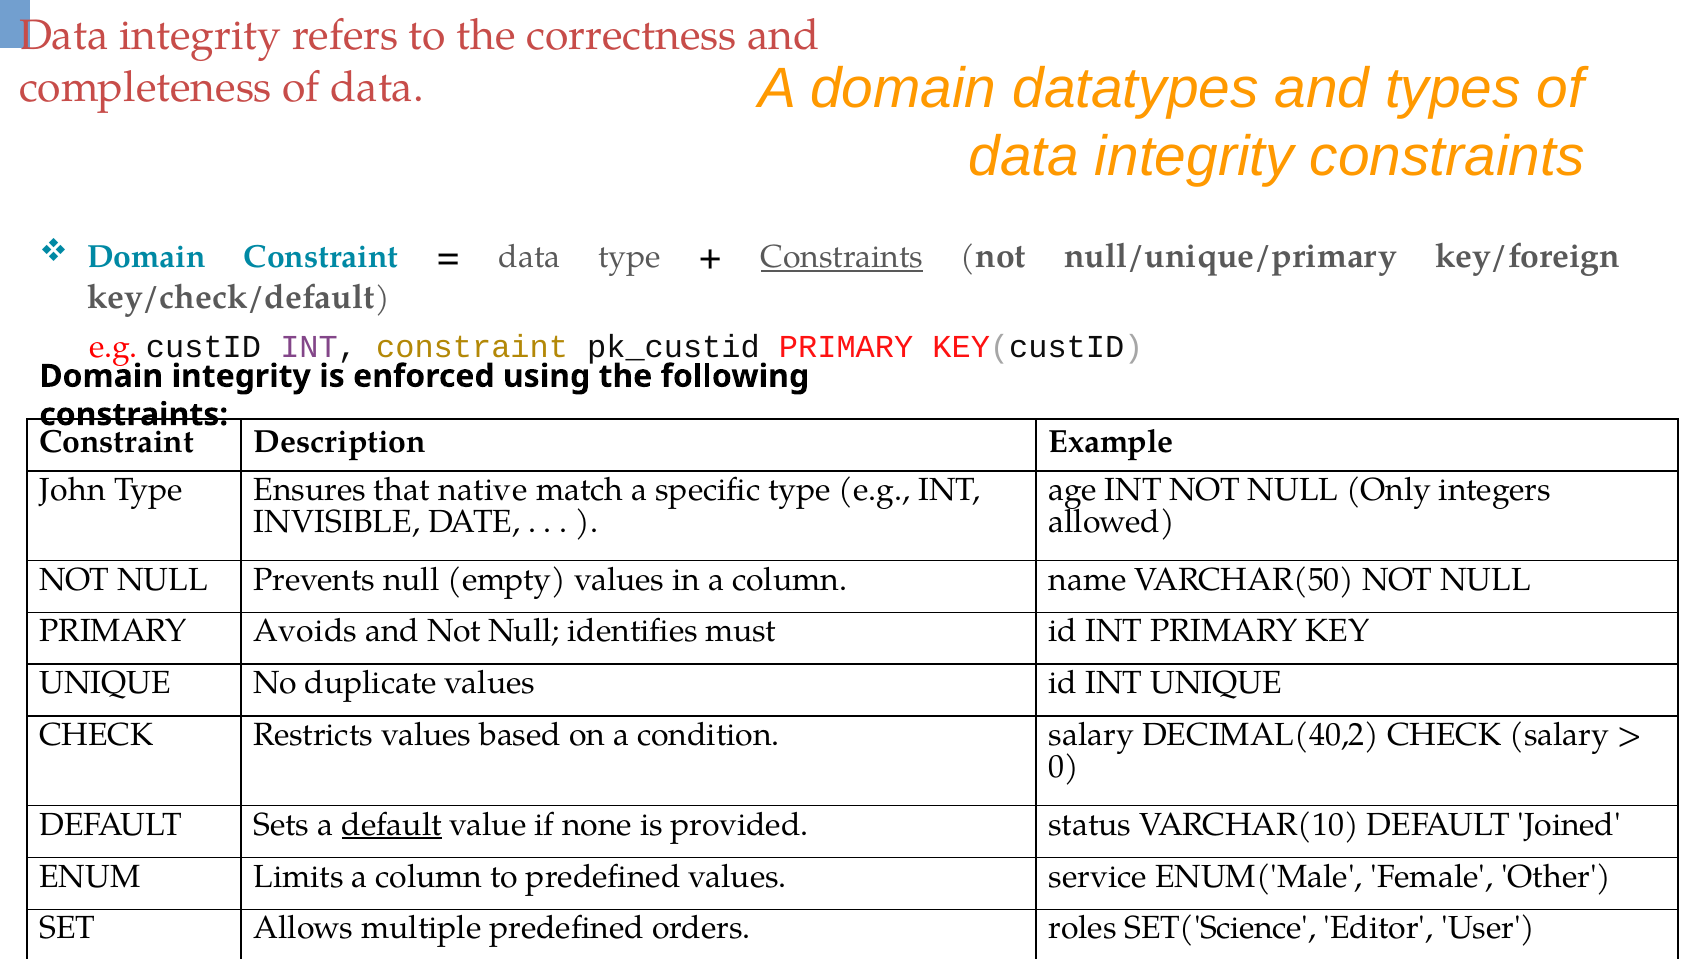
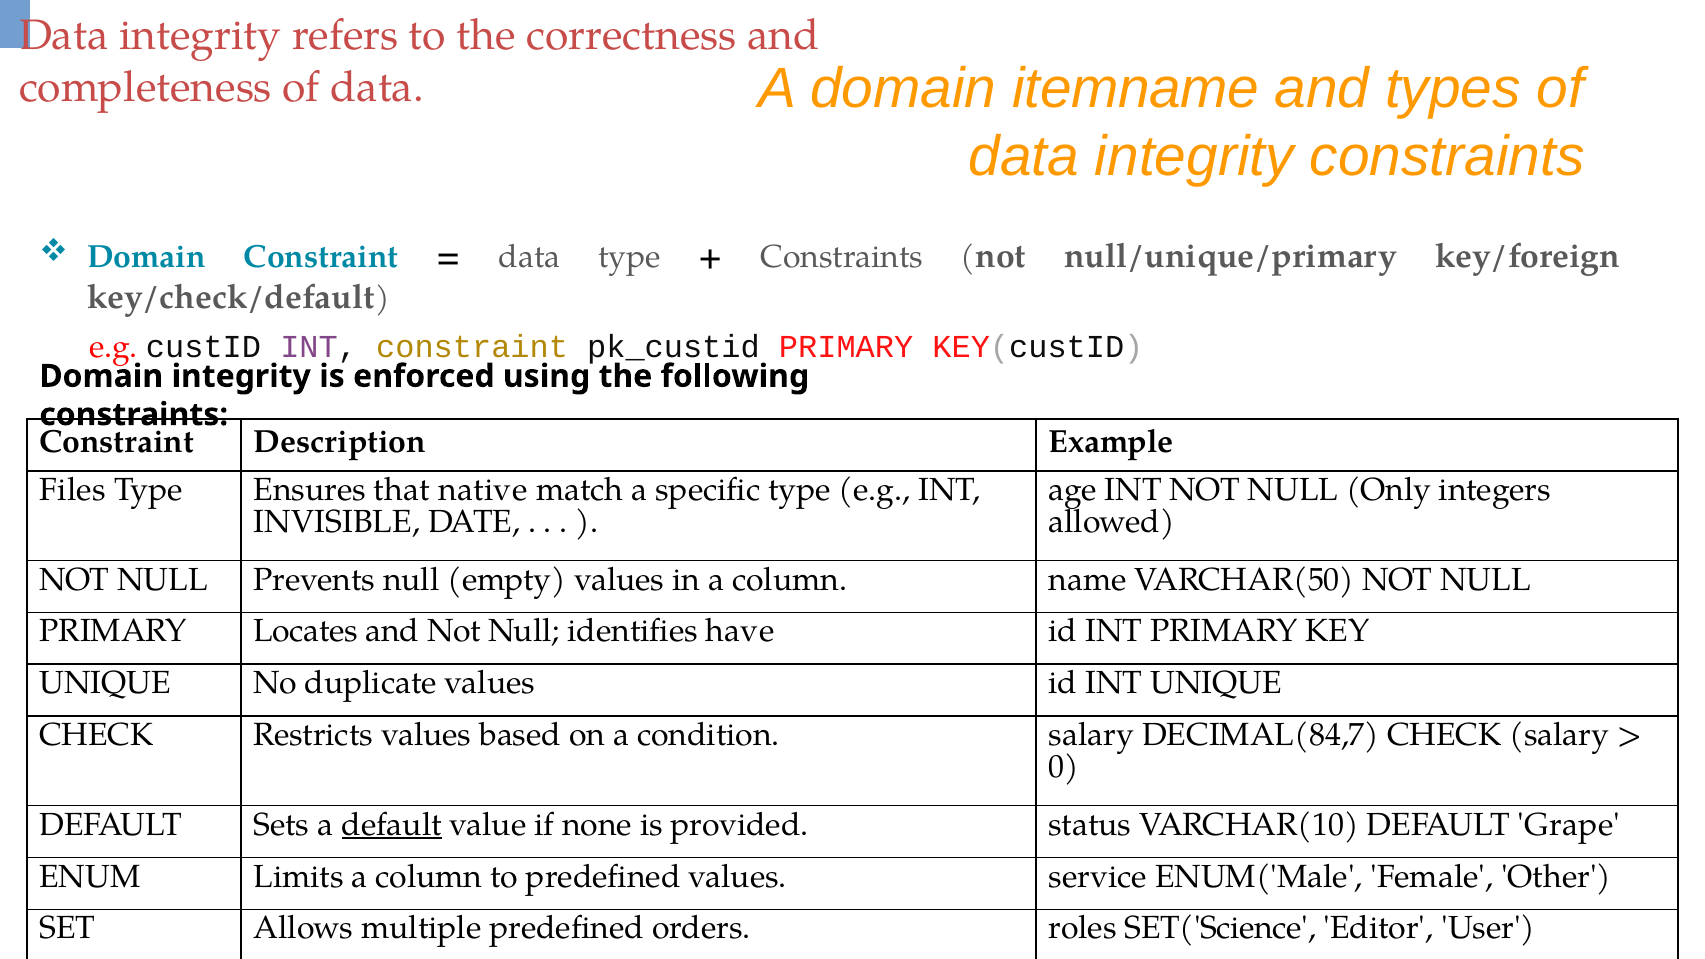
datatypes: datatypes -> itemname
Constraints at (842, 257) underline: present -> none
John: John -> Files
Avoids: Avoids -> Locates
must: must -> have
DECIMAL(40,2: DECIMAL(40,2 -> DECIMAL(84,7
Joined: Joined -> Grape
